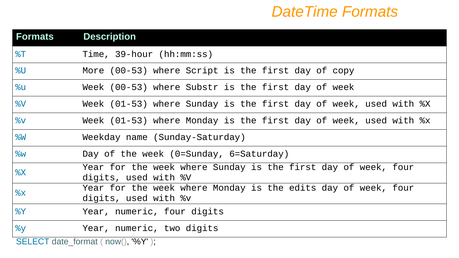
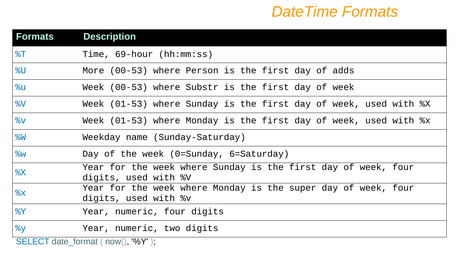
39-hour: 39-hour -> 69-hour
Script: Script -> Person
copy: copy -> adds
edits: edits -> super
